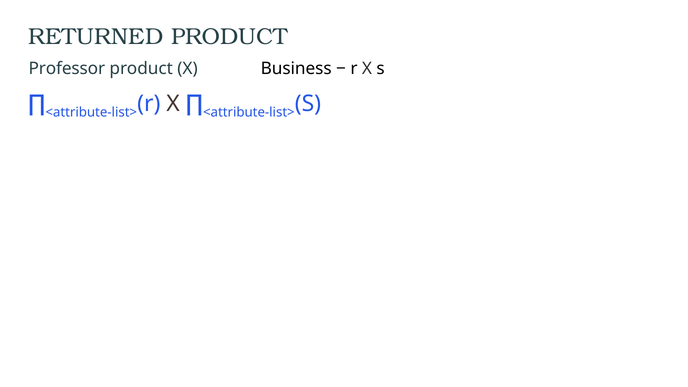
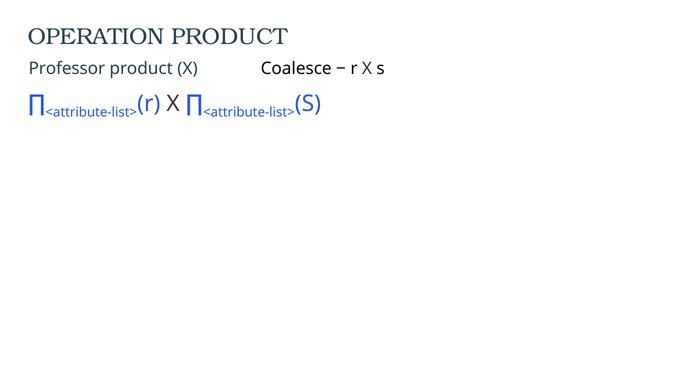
RETURNED: RETURNED -> OPERATION
Business: Business -> Coalesce
